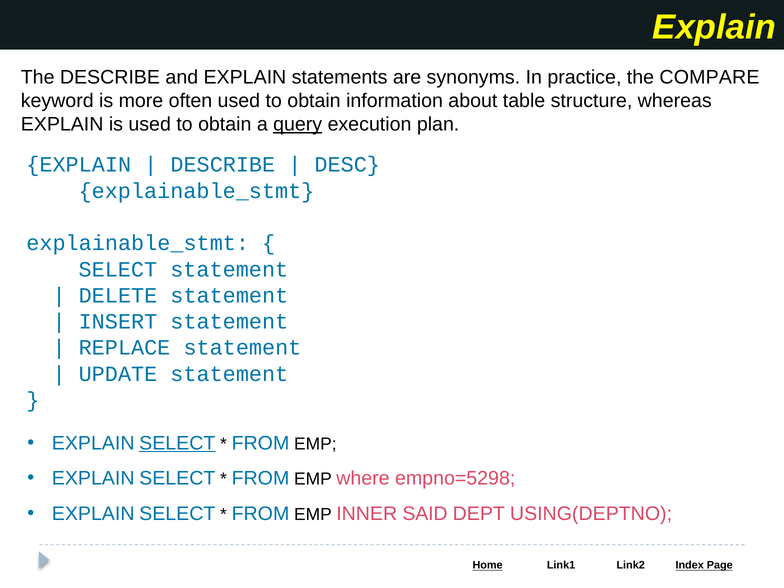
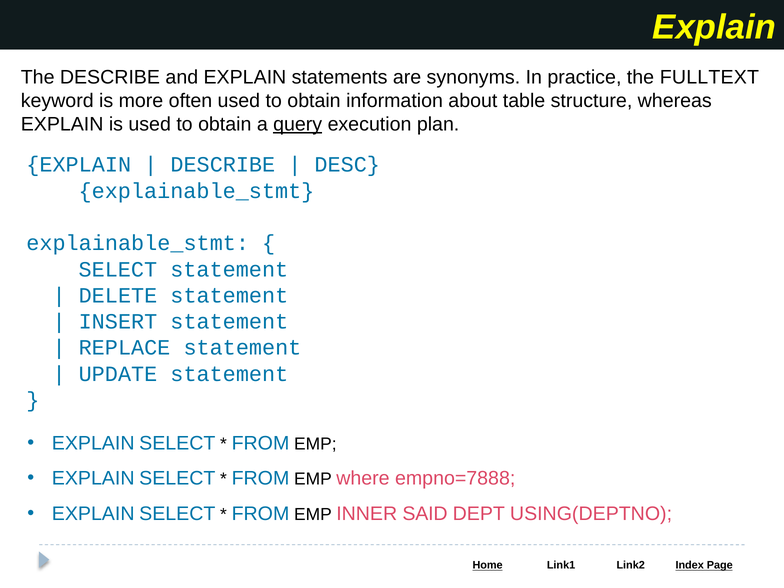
COMPARE: COMPARE -> FULLTEXT
SELECT at (177, 443) underline: present -> none
empno=5298: empno=5298 -> empno=7888
